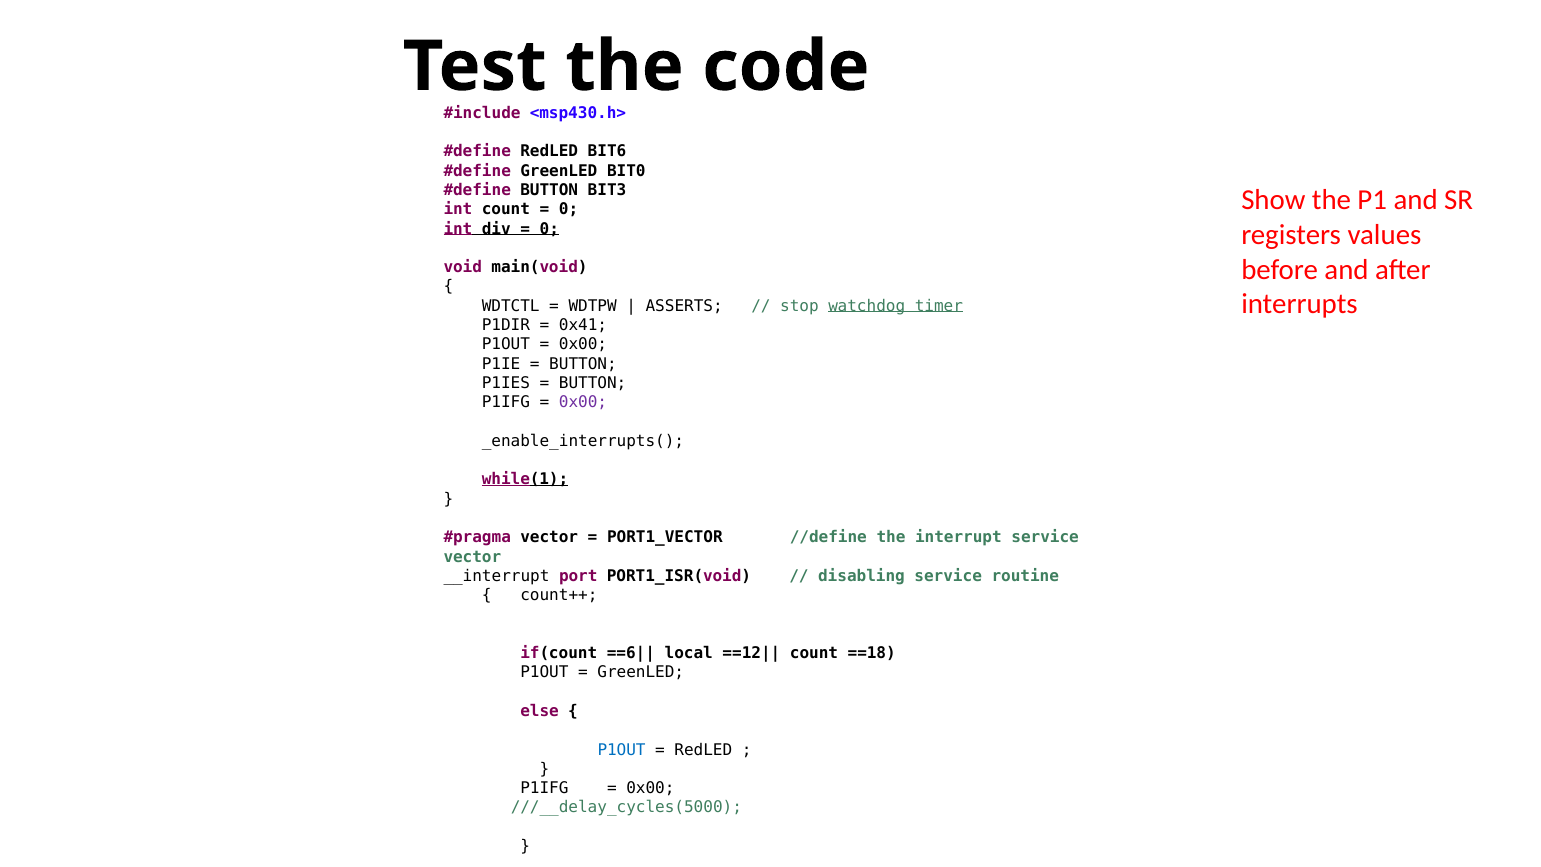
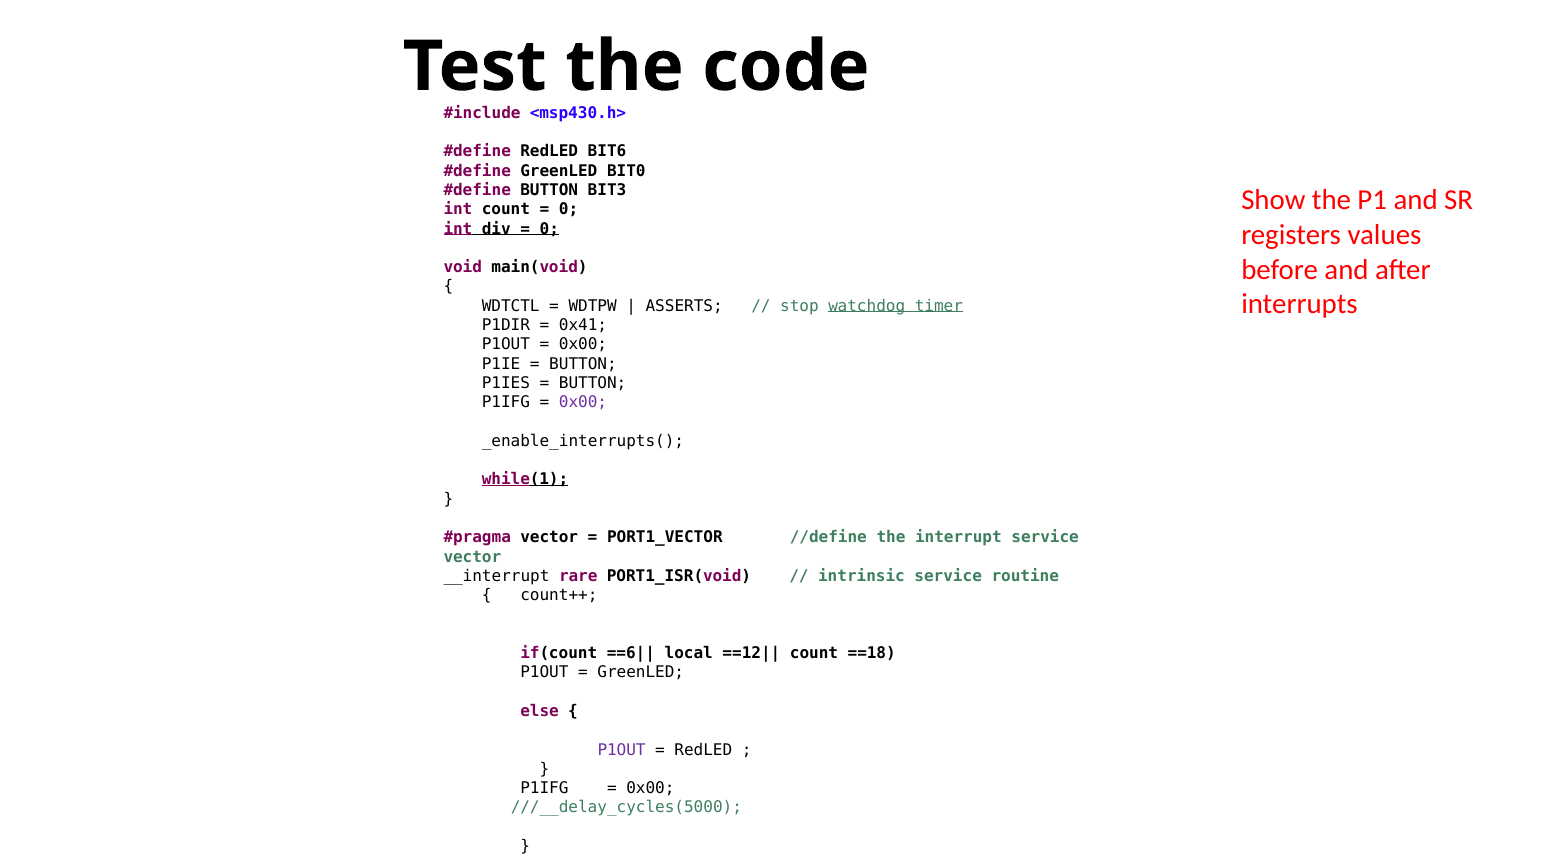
port: port -> rare
disabling: disabling -> intrinsic
P1OUT at (622, 750) colour: blue -> purple
